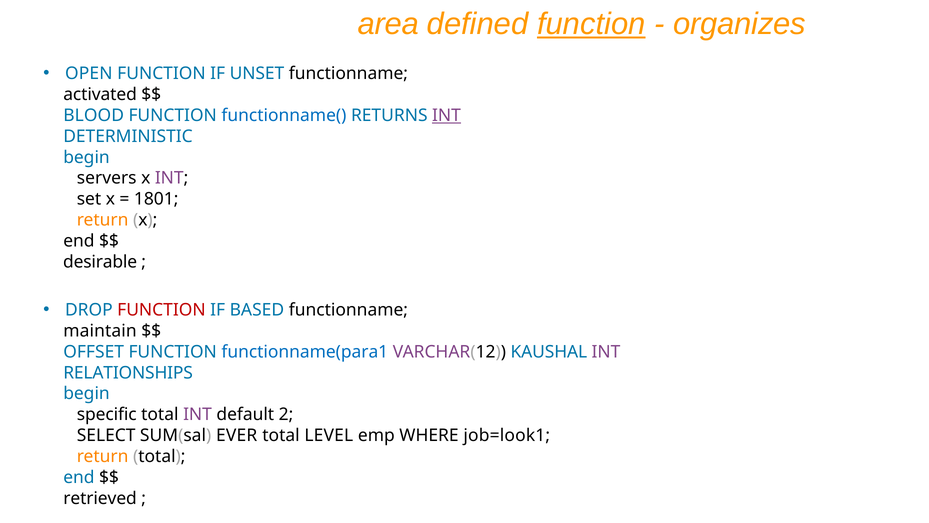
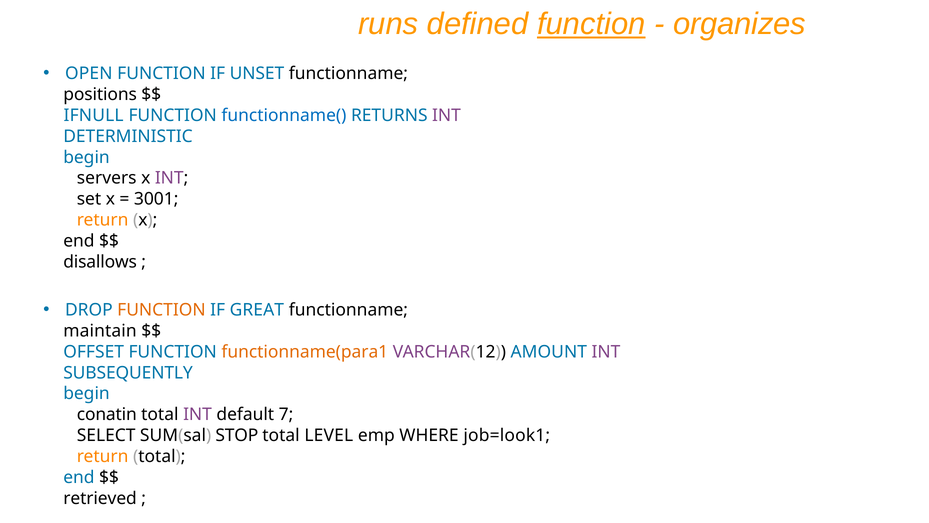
area: area -> runs
activated: activated -> positions
BLOOD: BLOOD -> IFNULL
INT at (446, 115) underline: present -> none
1801: 1801 -> 3001
desirable: desirable -> disallows
FUNCTION at (161, 310) colour: red -> orange
BASED: BASED -> GREAT
functionname(para1 colour: blue -> orange
KAUSHAL: KAUSHAL -> AMOUNT
RELATIONSHIPS: RELATIONSHIPS -> SUBSEQUENTLY
specific: specific -> conatin
2: 2 -> 7
EVER: EVER -> STOP
